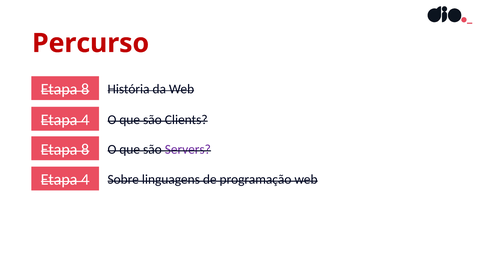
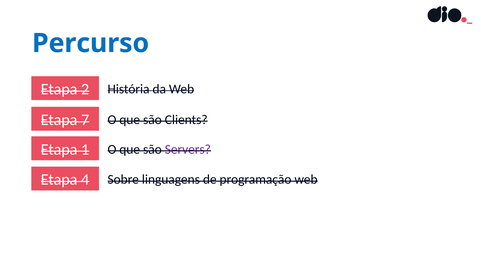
Percurso colour: red -> blue
8 at (85, 89): 8 -> 2
4 at (85, 120): 4 -> 7
8 at (85, 149): 8 -> 1
